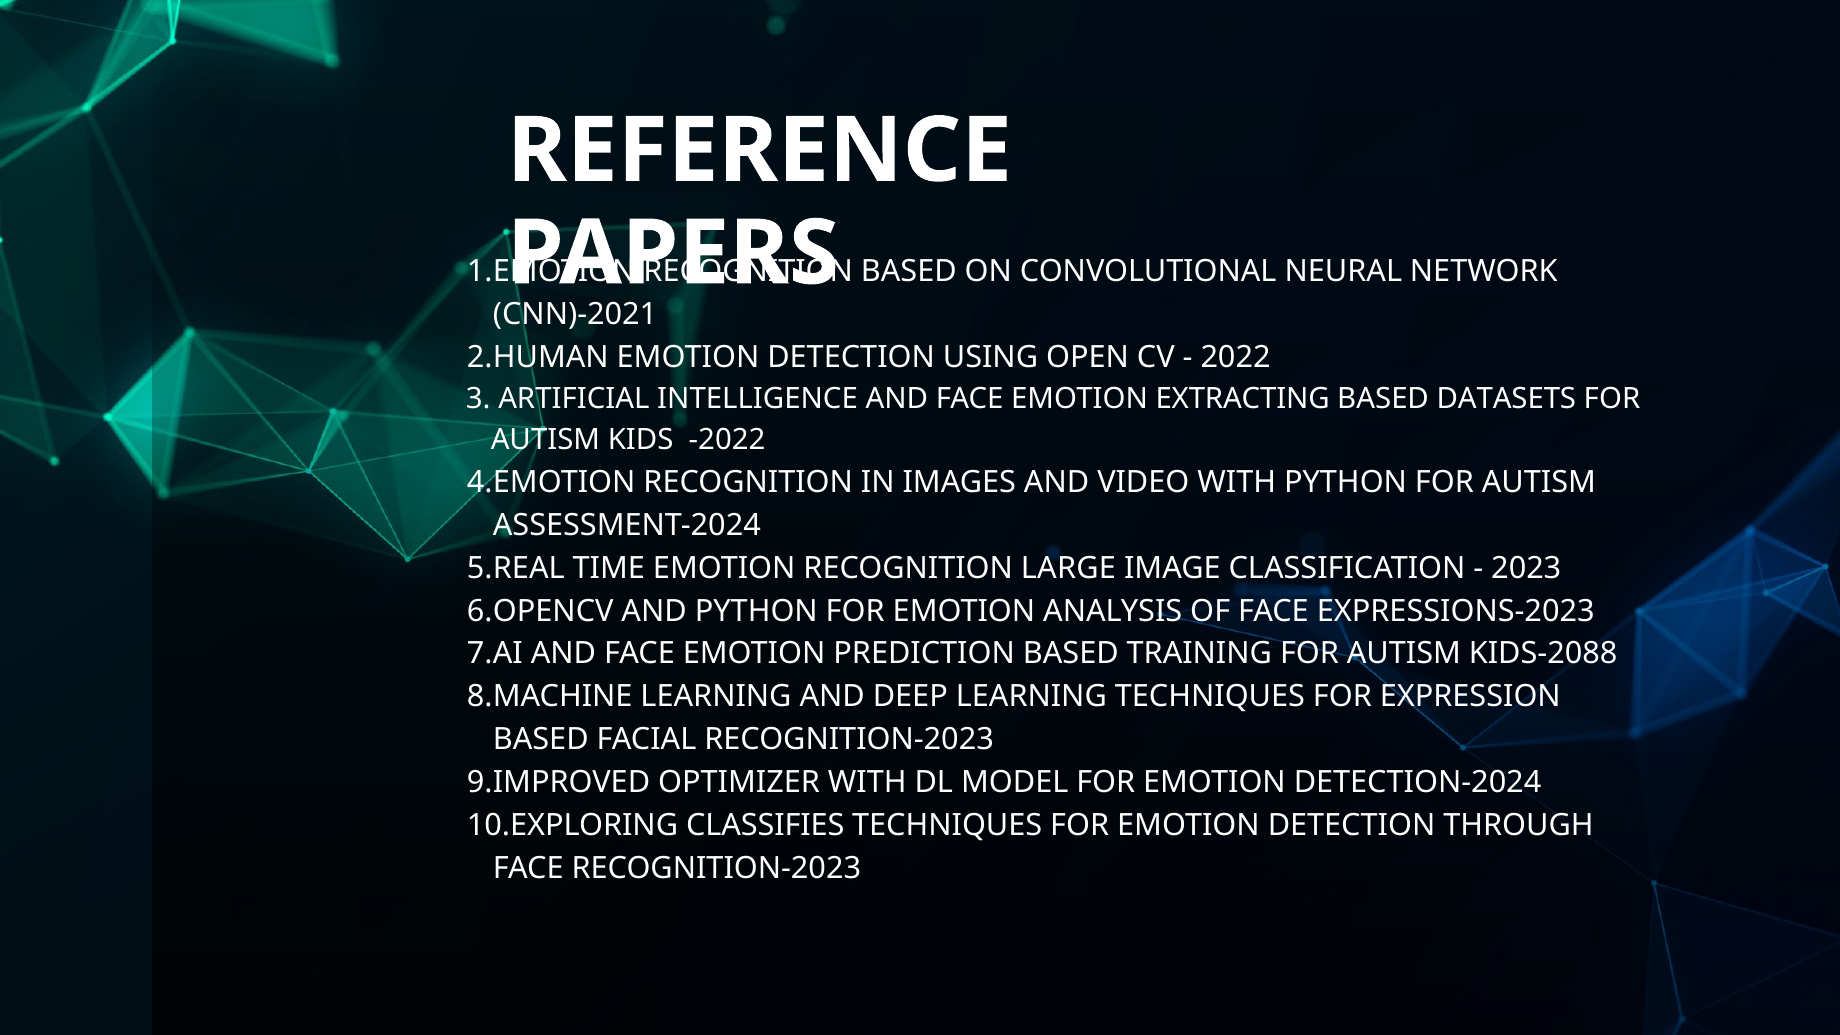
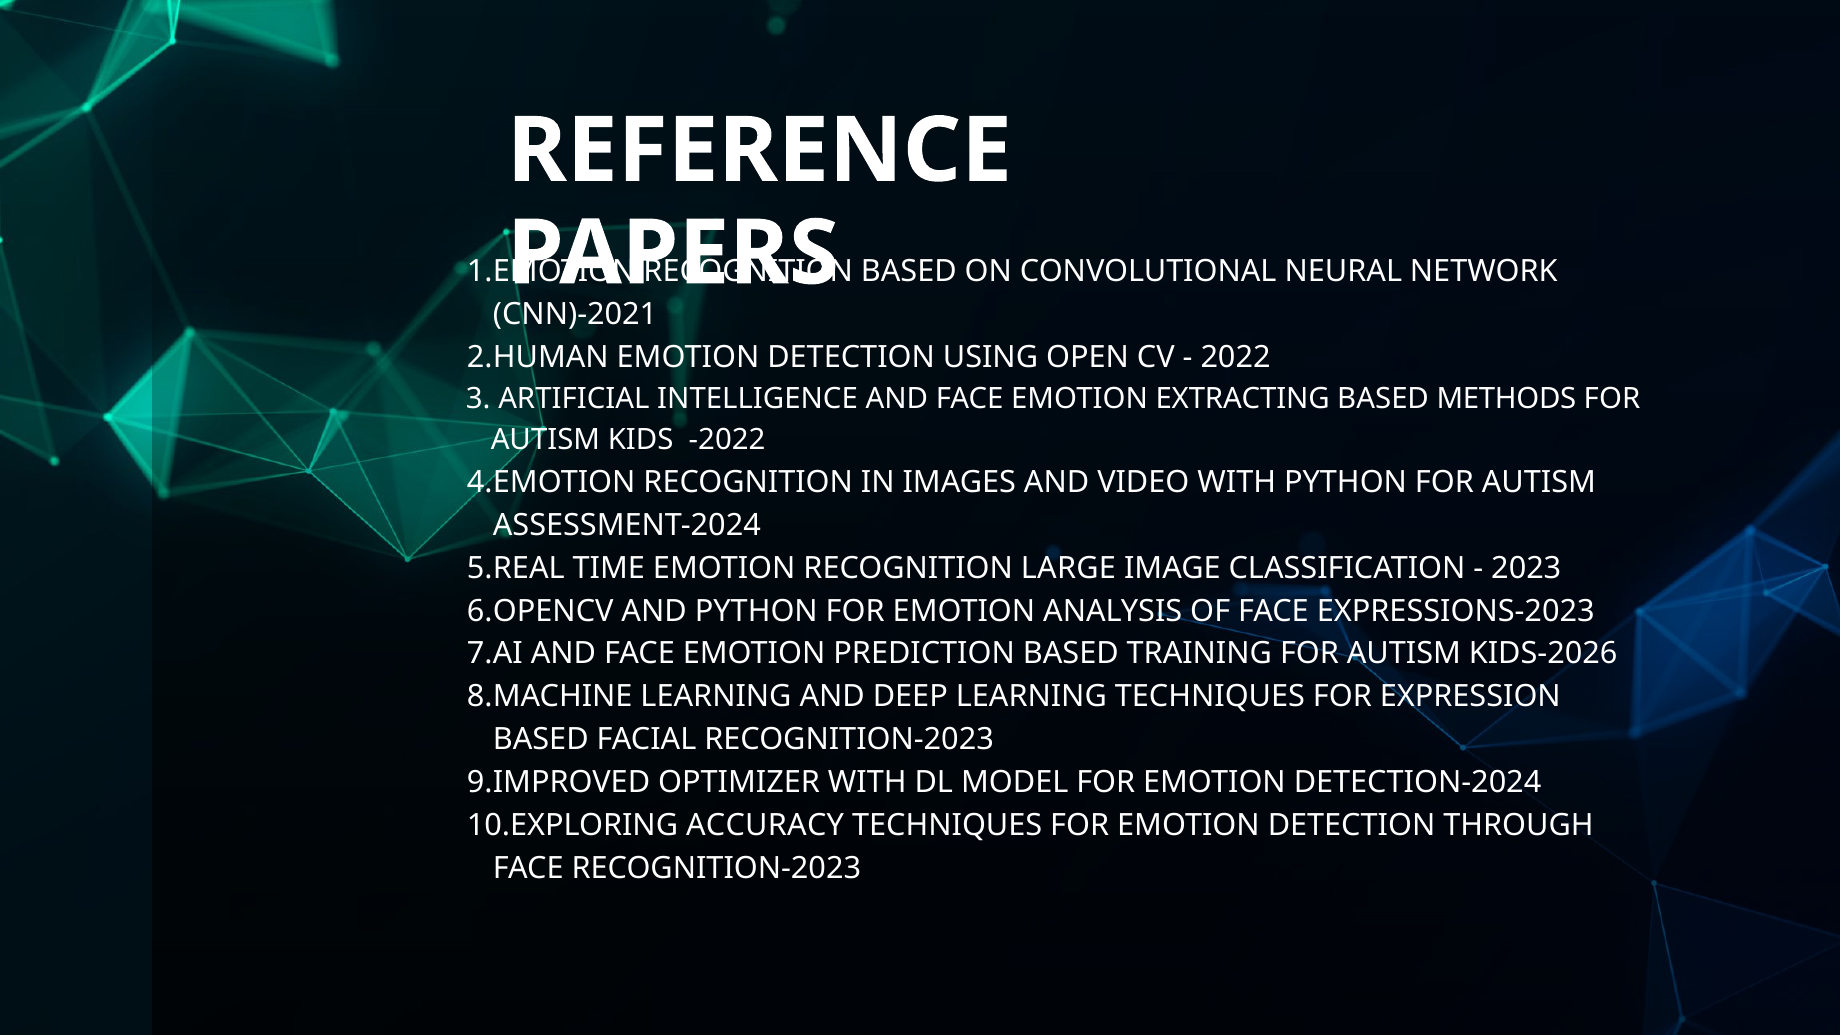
DATASETS: DATASETS -> METHODS
KIDS-2088: KIDS-2088 -> KIDS-2026
CLASSIFIES: CLASSIFIES -> ACCURACY
